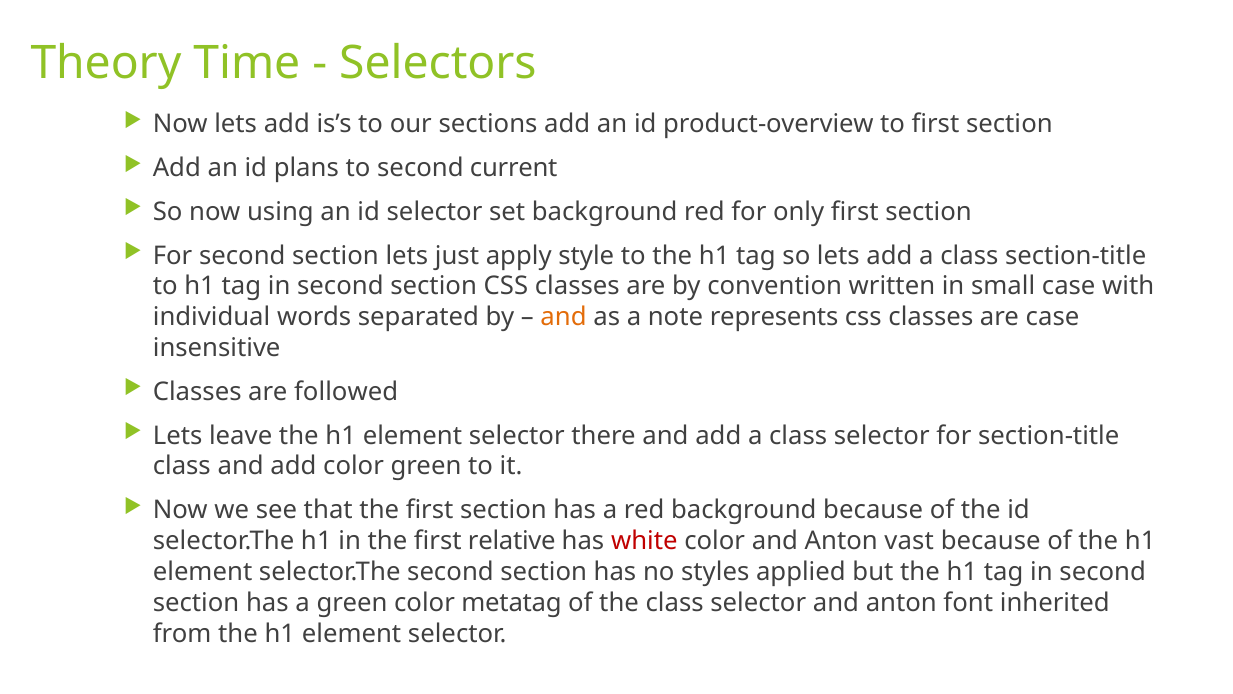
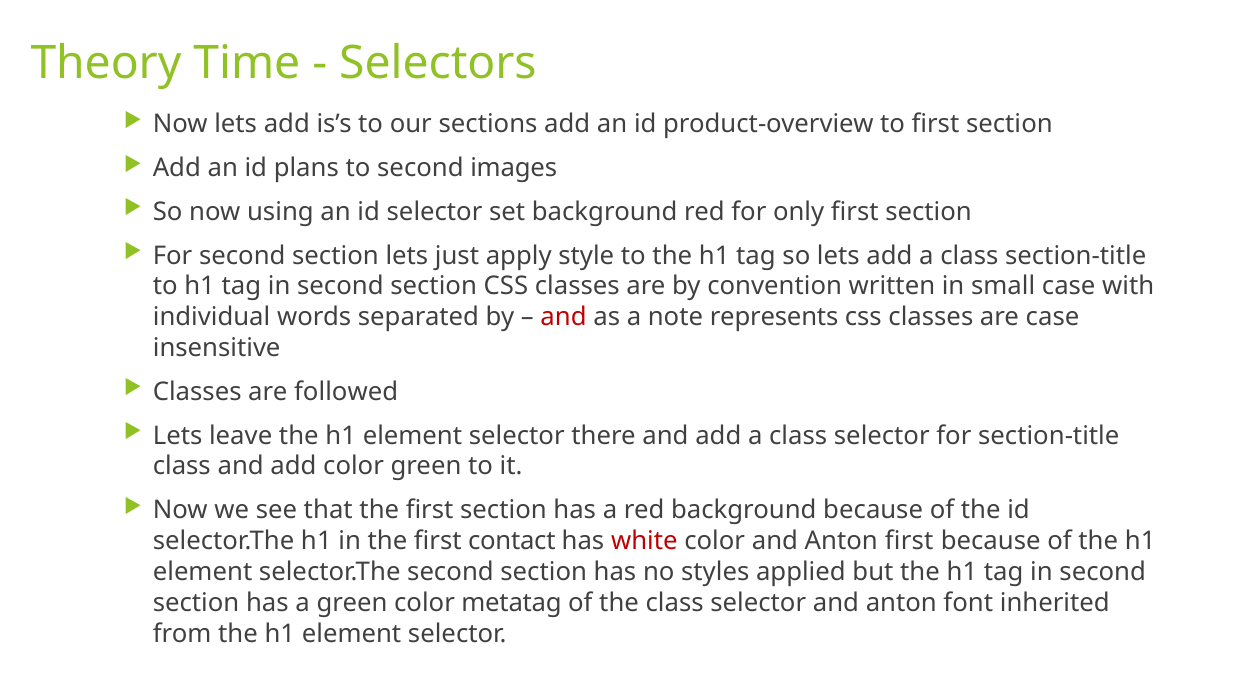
current: current -> images
and at (564, 317) colour: orange -> red
relative: relative -> contact
Anton vast: vast -> first
